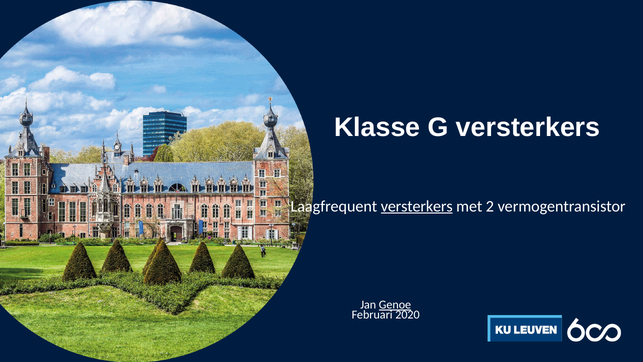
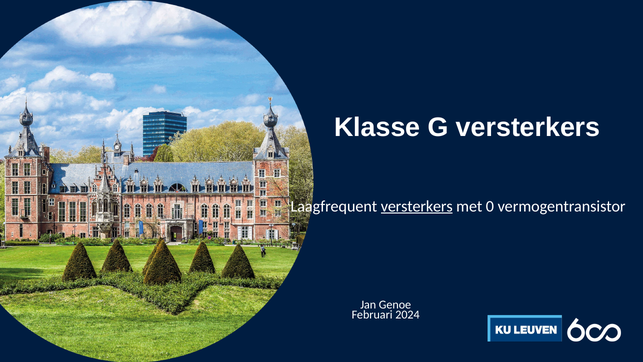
2: 2 -> 0
Genoe underline: present -> none
2020: 2020 -> 2024
